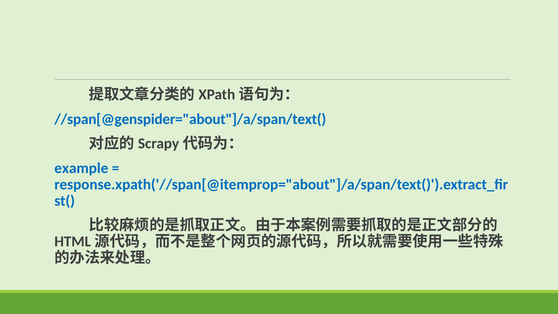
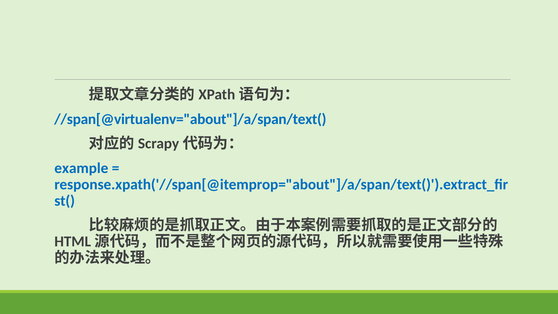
//span[@genspider="about"]/a/span/text(: //span[@genspider="about"]/a/span/text( -> //span[@virtualenv="about"]/a/span/text(
